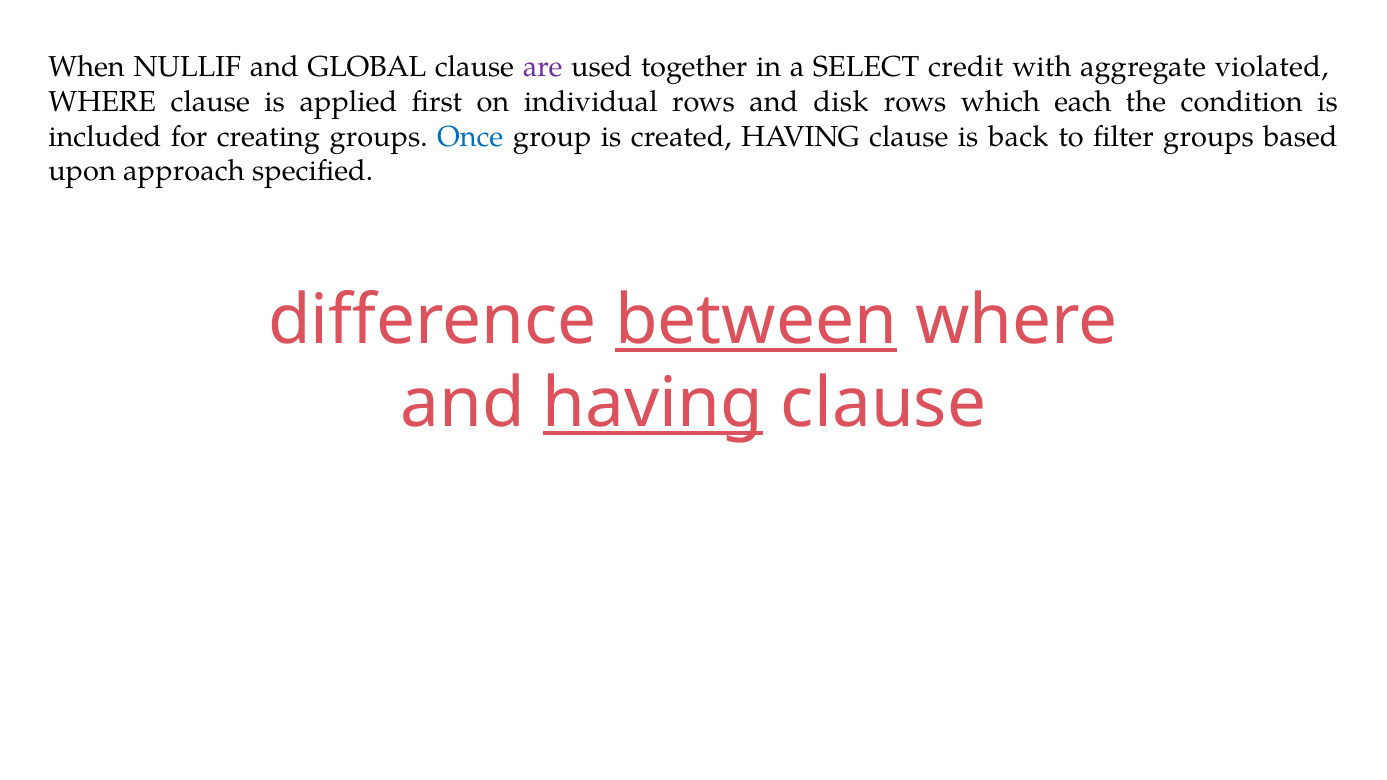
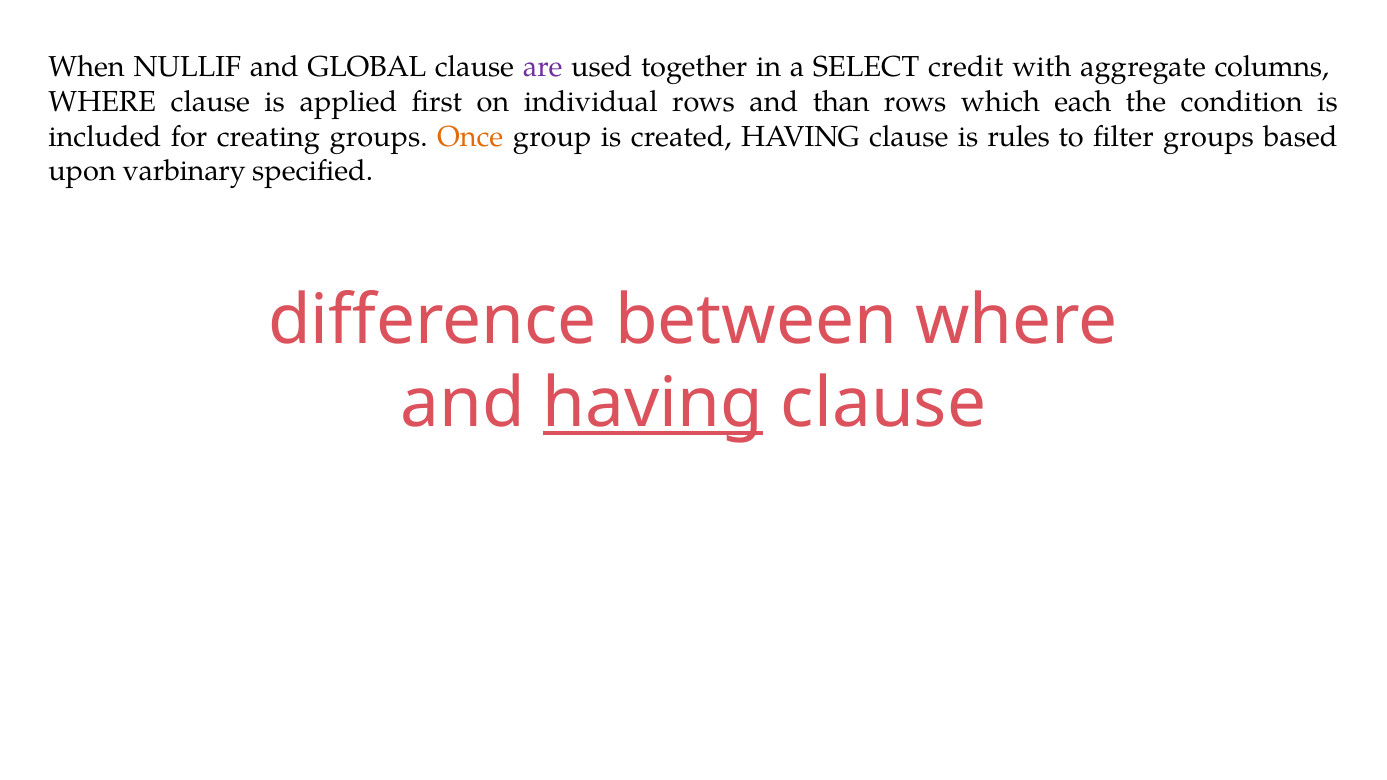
violated: violated -> columns
disk: disk -> than
Once colour: blue -> orange
back: back -> rules
approach: approach -> varbinary
between underline: present -> none
